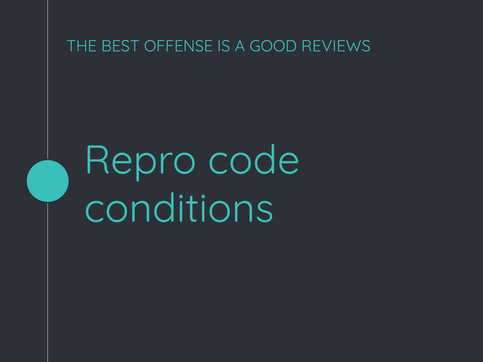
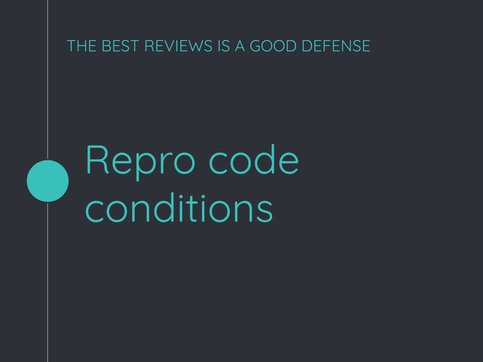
OFFENSE: OFFENSE -> REVIEWS
REVIEWS: REVIEWS -> DEFENSE
